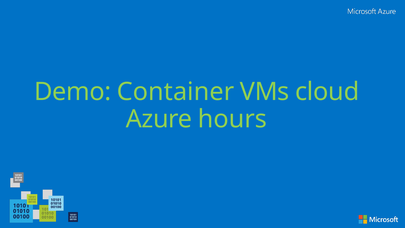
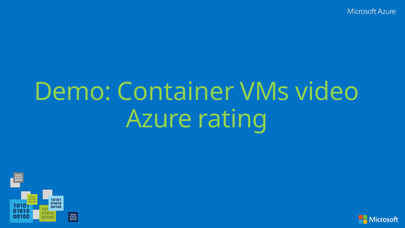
cloud: cloud -> video
hours: hours -> rating
